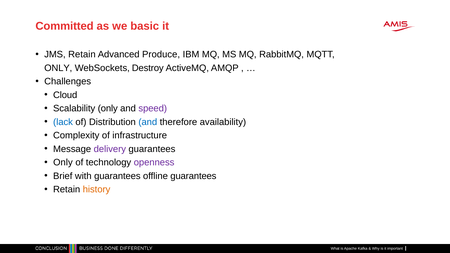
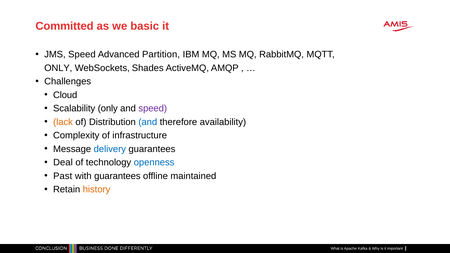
JMS Retain: Retain -> Speed
Produce: Produce -> Partition
Destroy: Destroy -> Shades
lack colour: blue -> orange
delivery colour: purple -> blue
Only at (63, 163): Only -> Deal
openness colour: purple -> blue
Brief: Brief -> Past
offline guarantees: guarantees -> maintained
